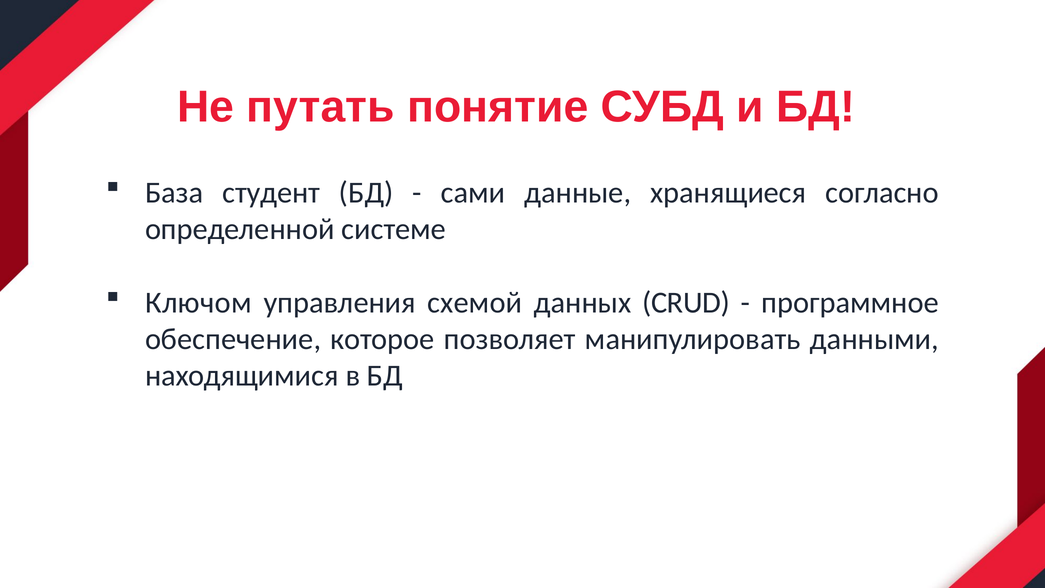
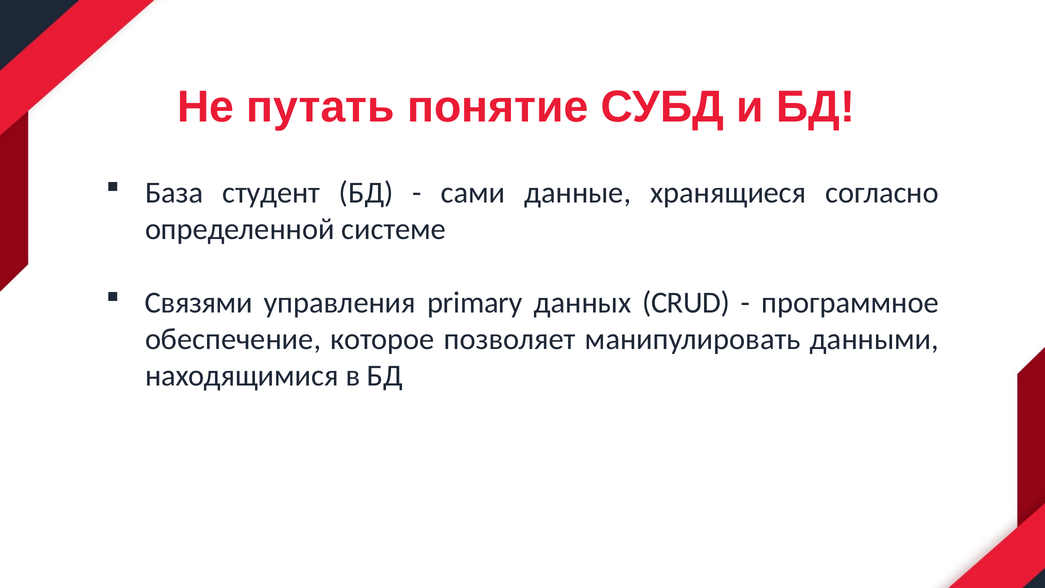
Ключом: Ключом -> Связями
схемой: схемой -> primary
